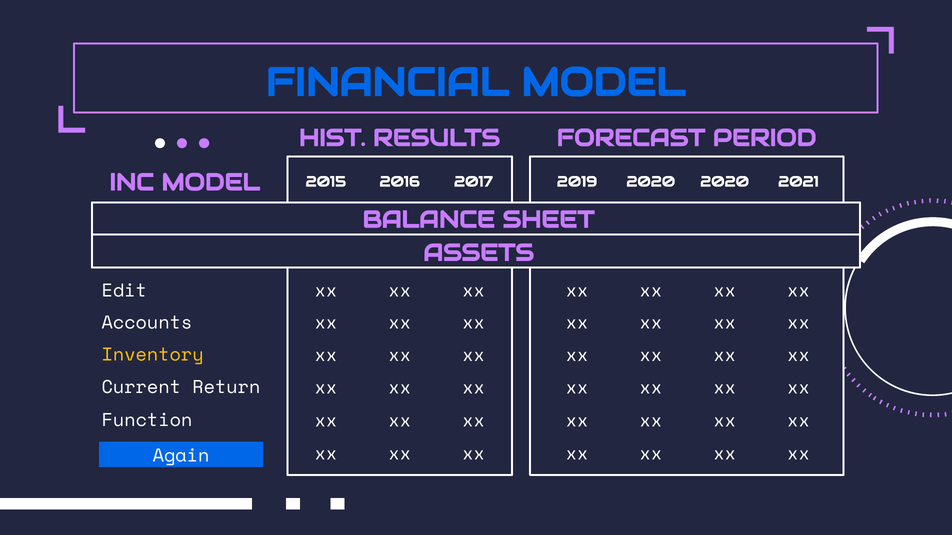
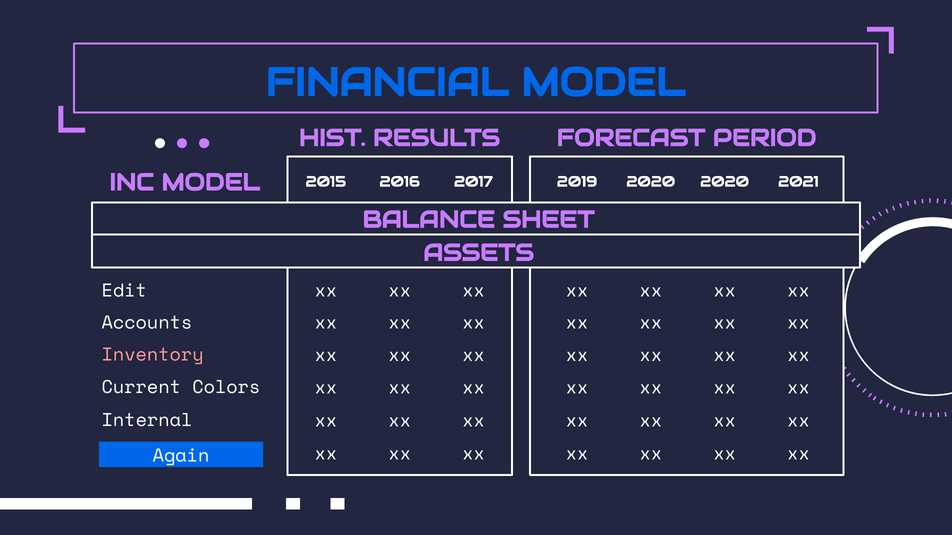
Inventory colour: yellow -> pink
Return: Return -> Colors
Function: Function -> Internal
